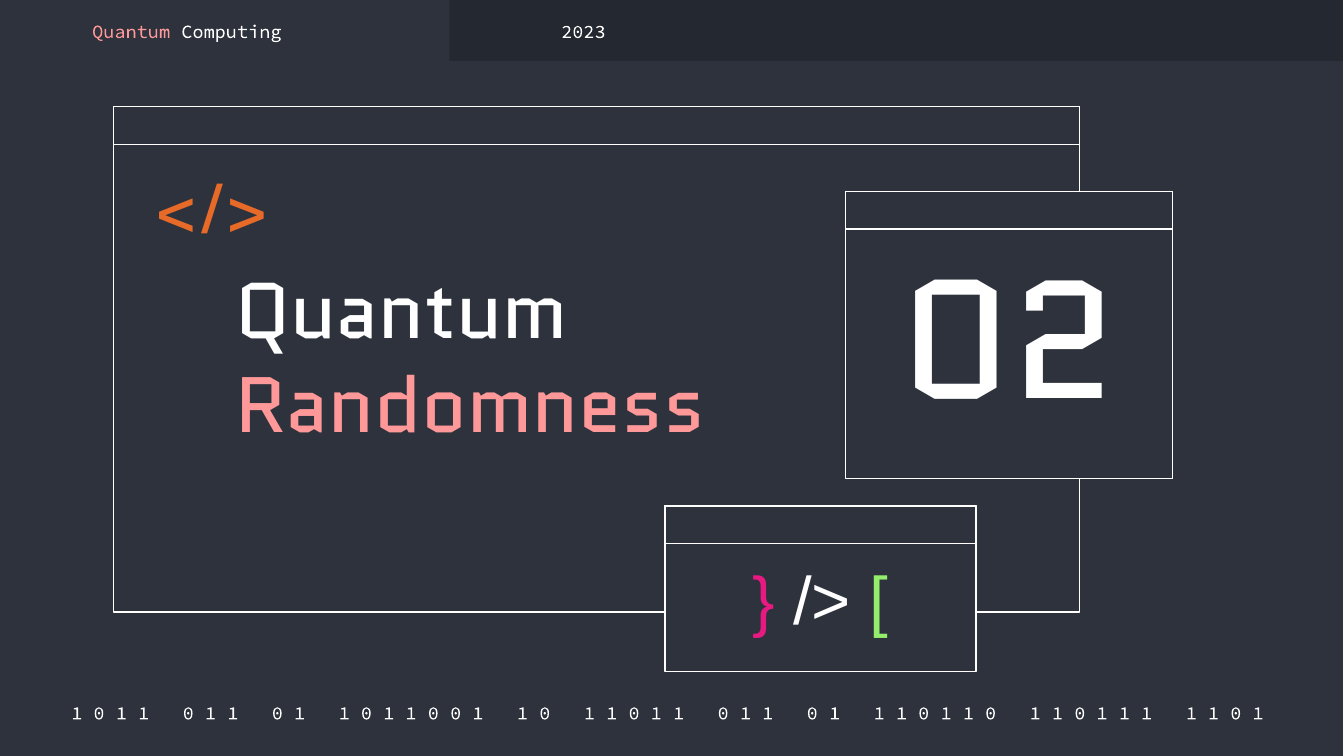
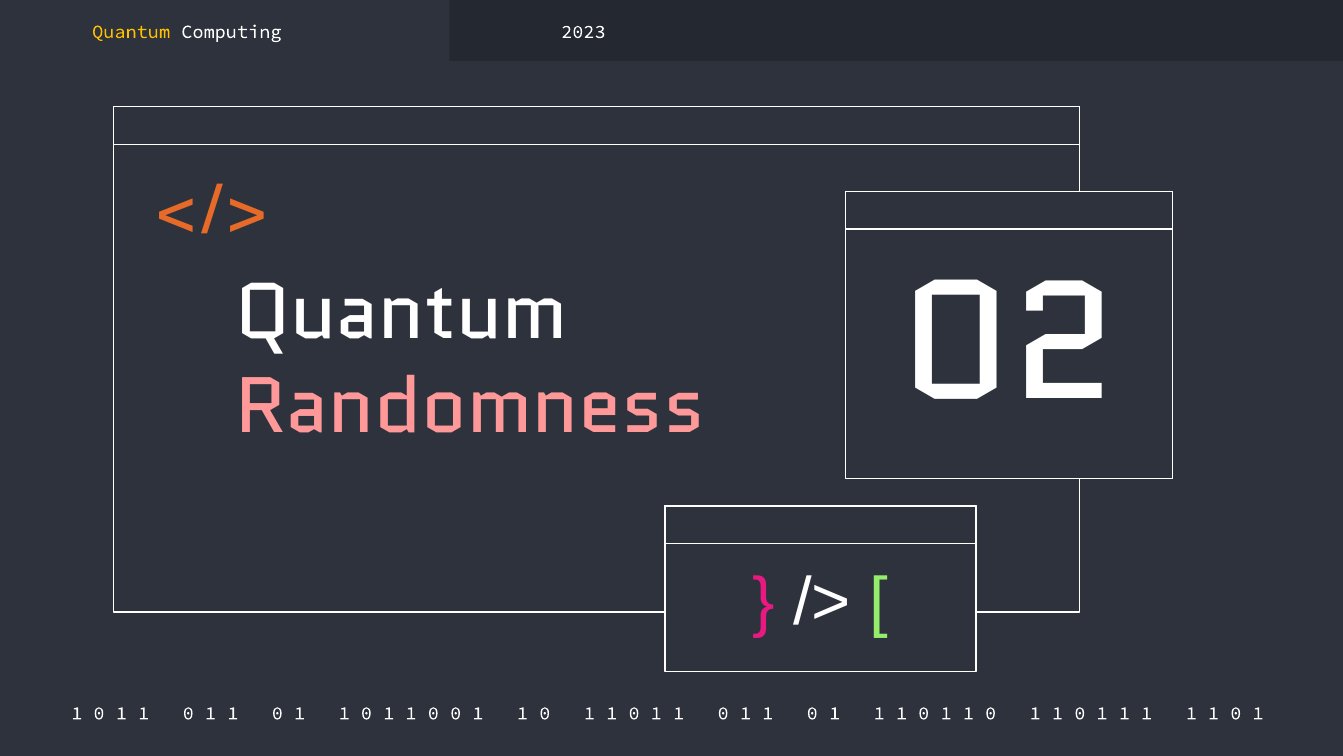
Quantum at (131, 32) colour: pink -> yellow
